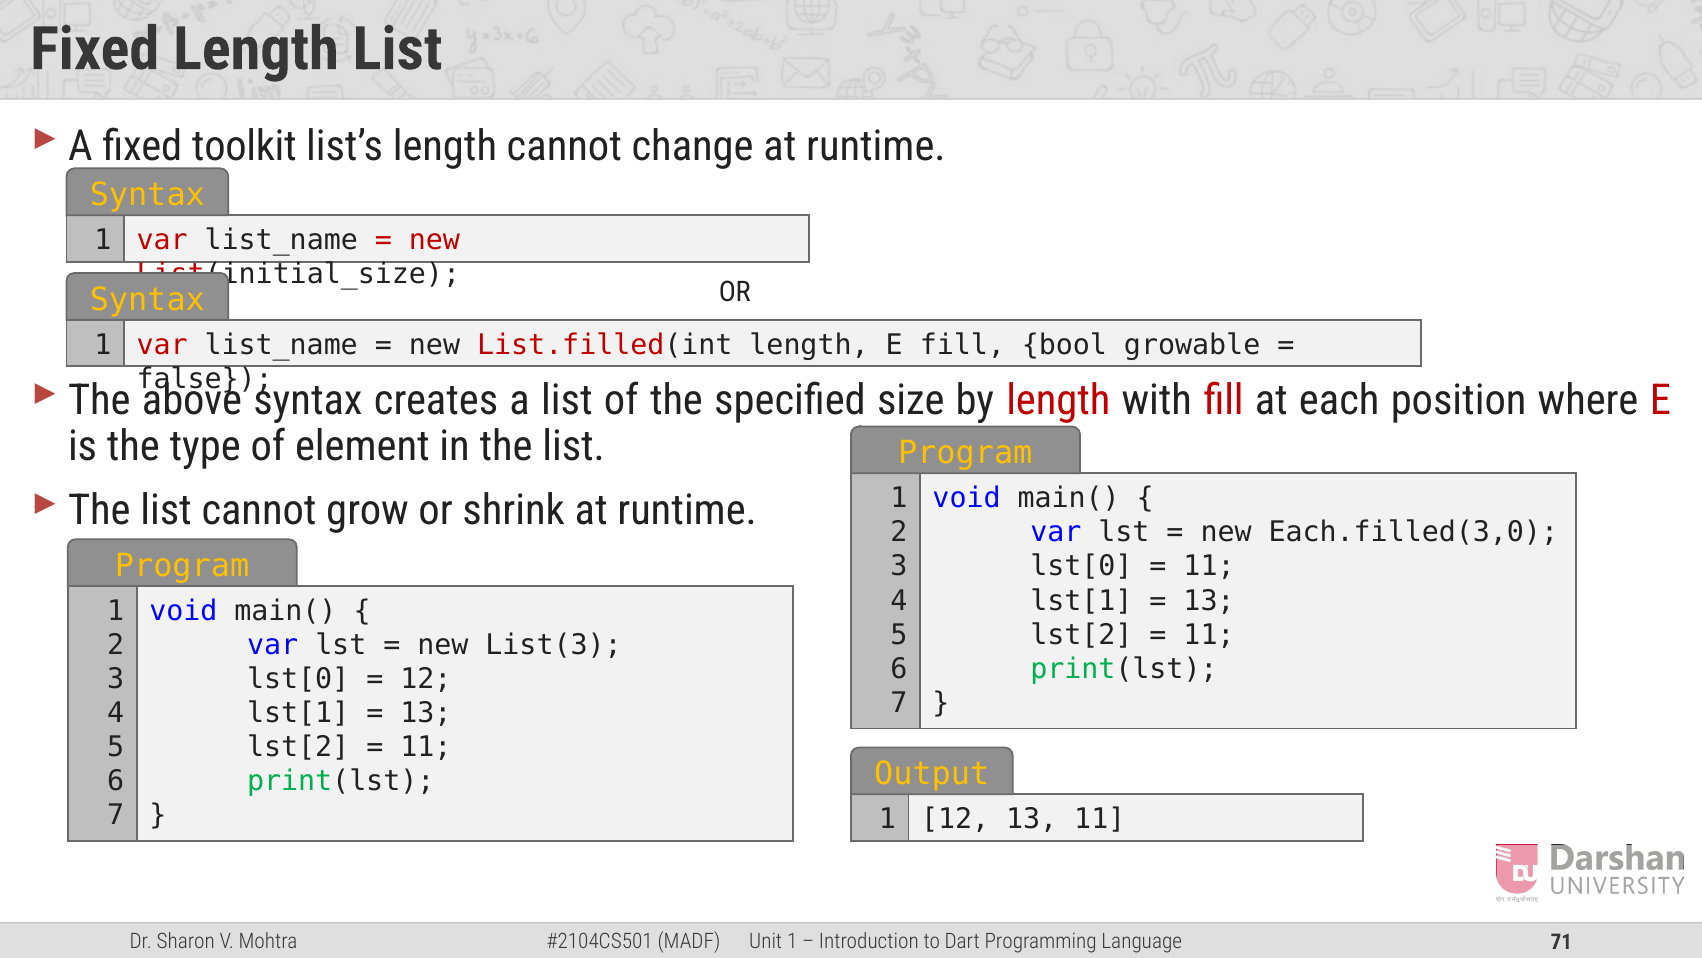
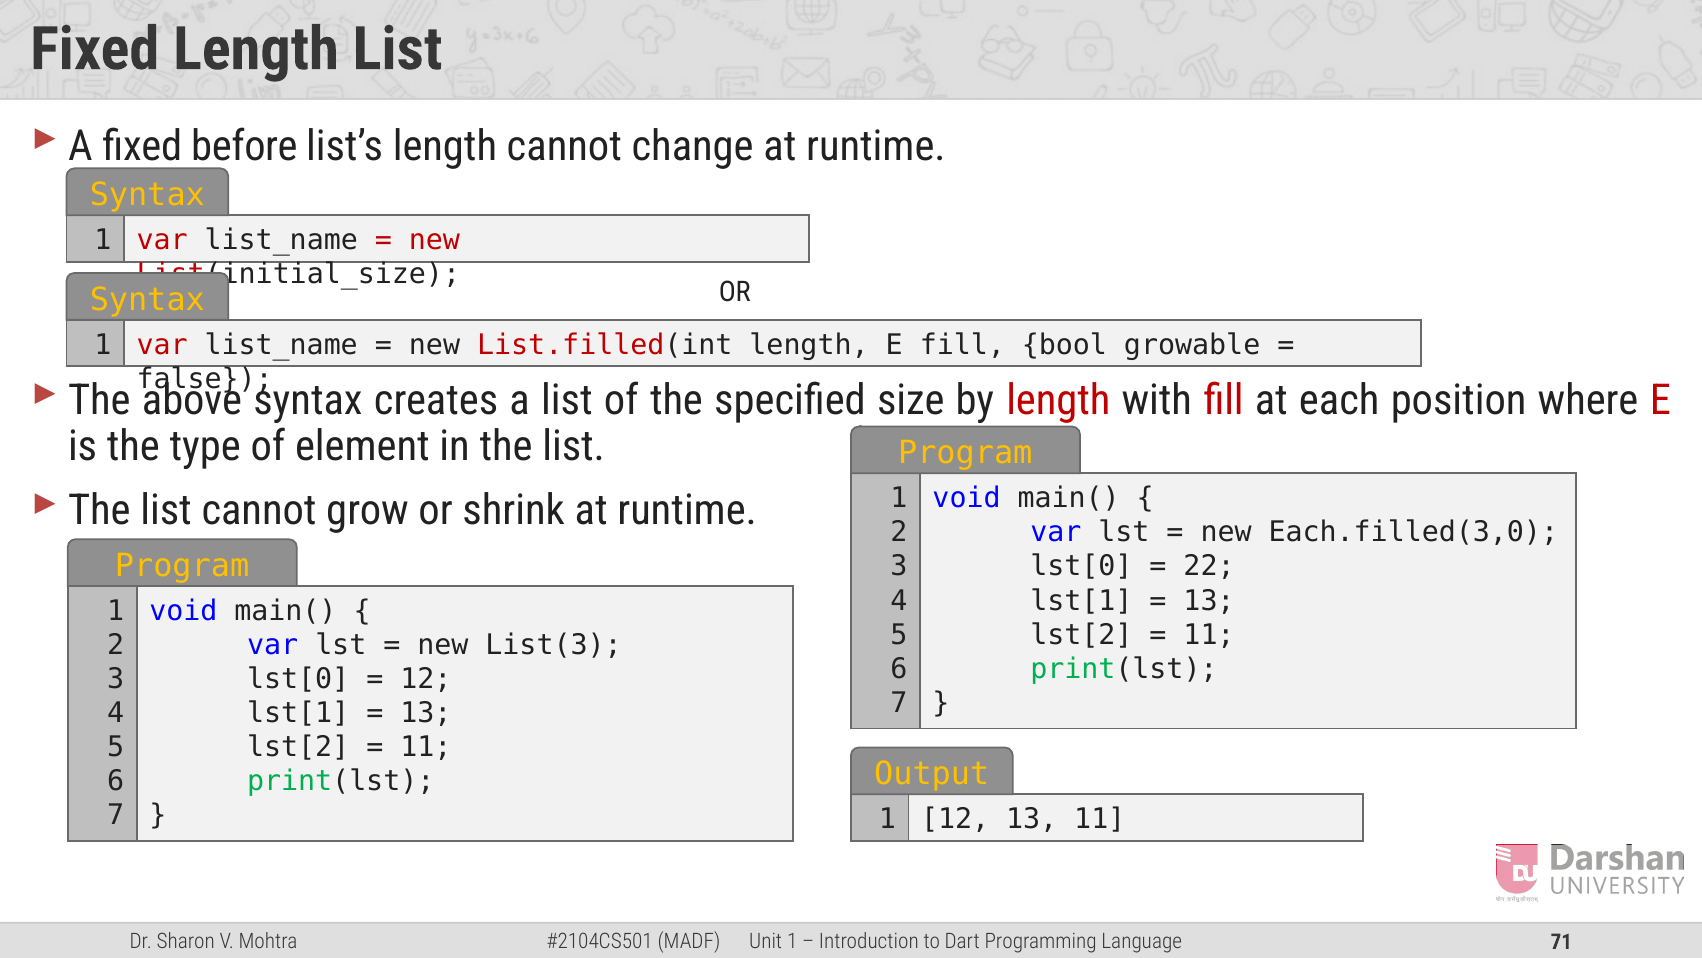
toolkit: toolkit -> before
11 at (1209, 566): 11 -> 22
